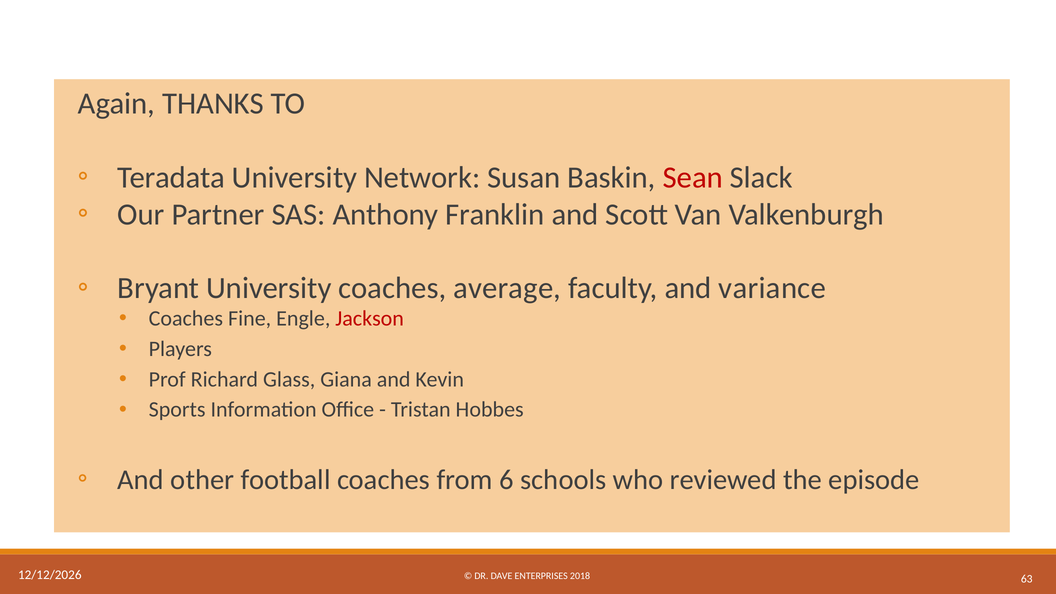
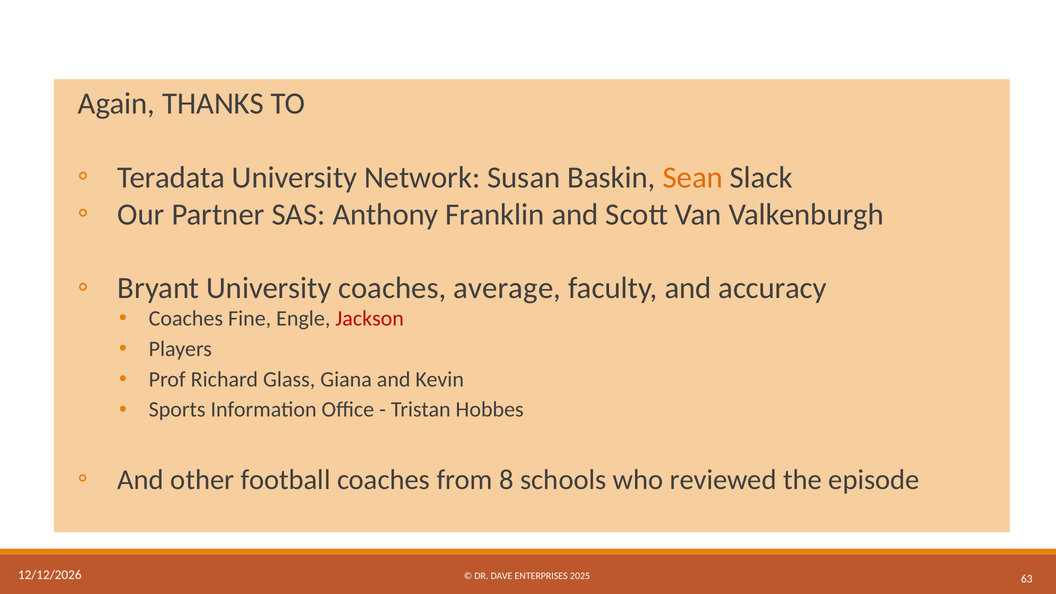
Sean colour: red -> orange
variance: variance -> accuracy
6: 6 -> 8
2018: 2018 -> 2025
